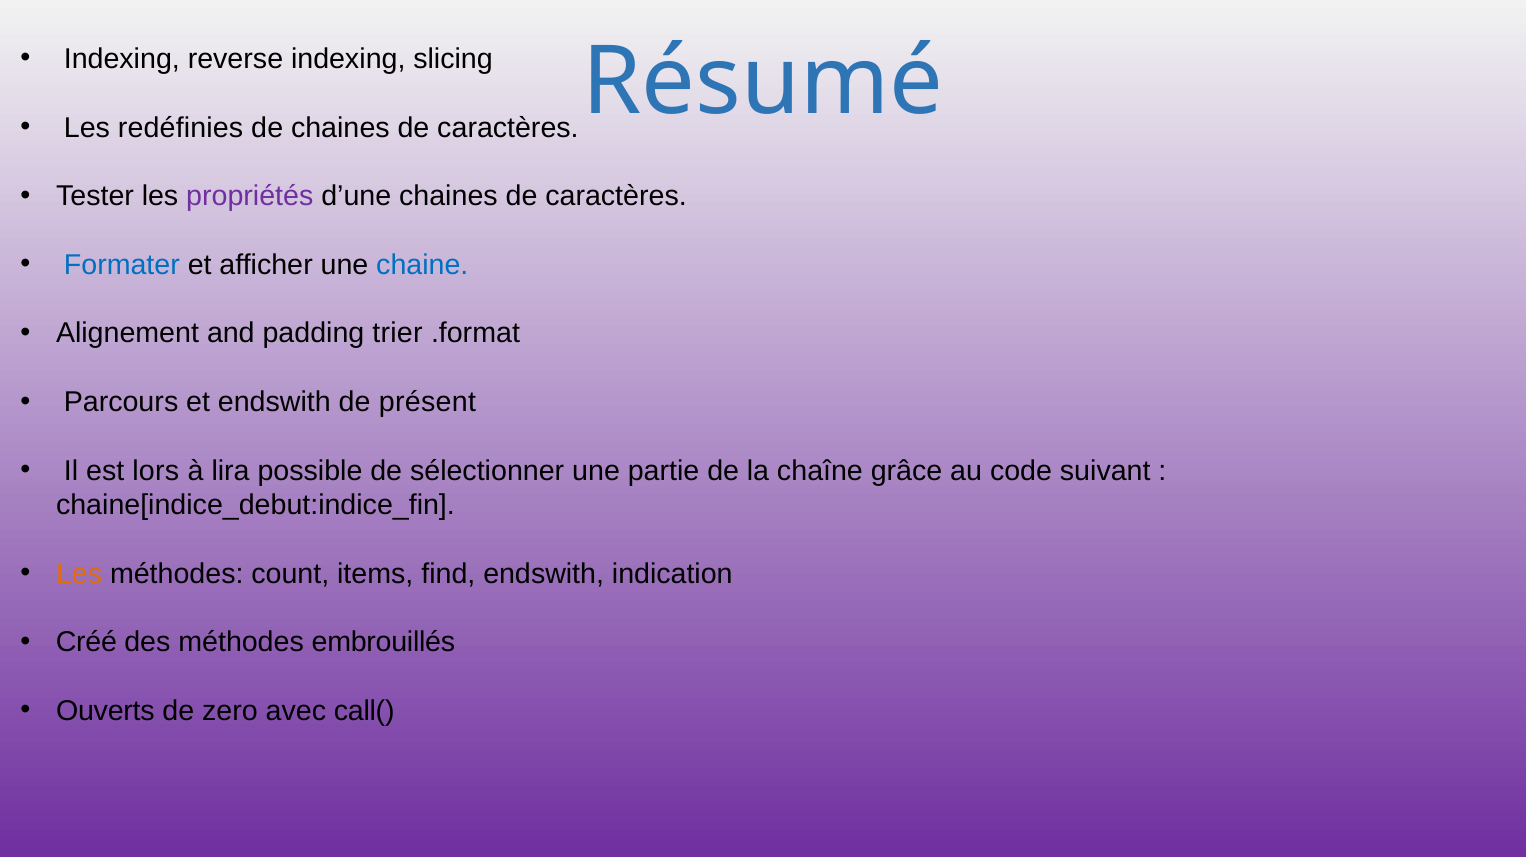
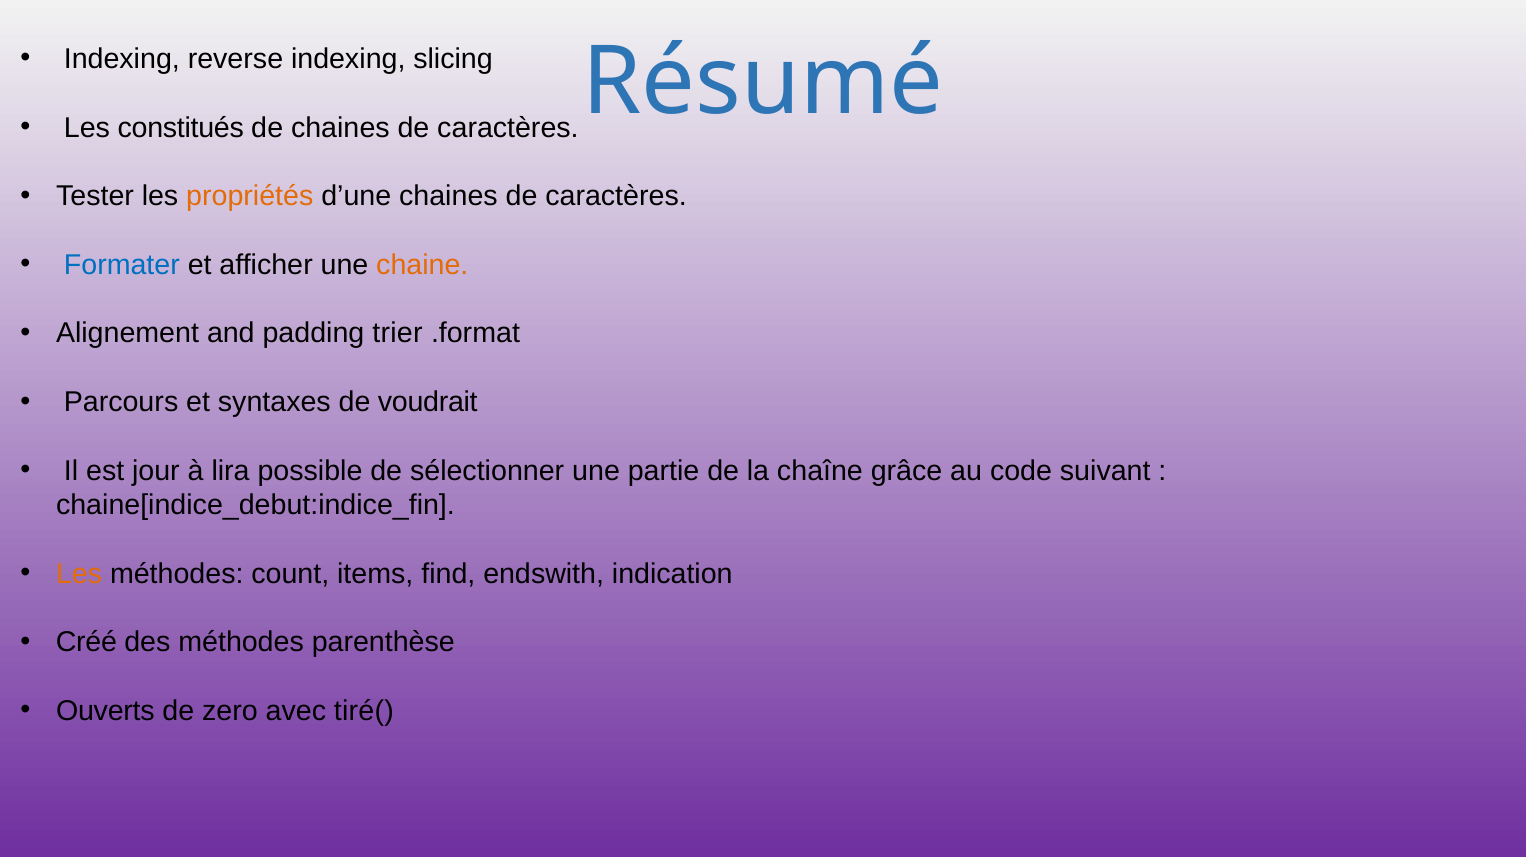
redéfinies: redéfinies -> constitués
propriétés colour: purple -> orange
chaine colour: blue -> orange
et endswith: endswith -> syntaxes
présent: présent -> voudrait
lors: lors -> jour
embrouillés: embrouillés -> parenthèse
call(: call( -> tiré(
